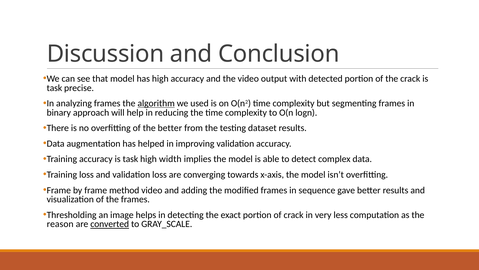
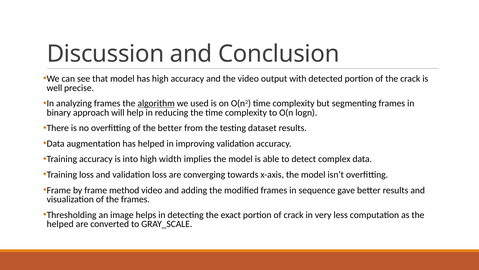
task at (54, 88): task -> well
accuracy is task: task -> into
reason at (60, 224): reason -> helped
converted underline: present -> none
